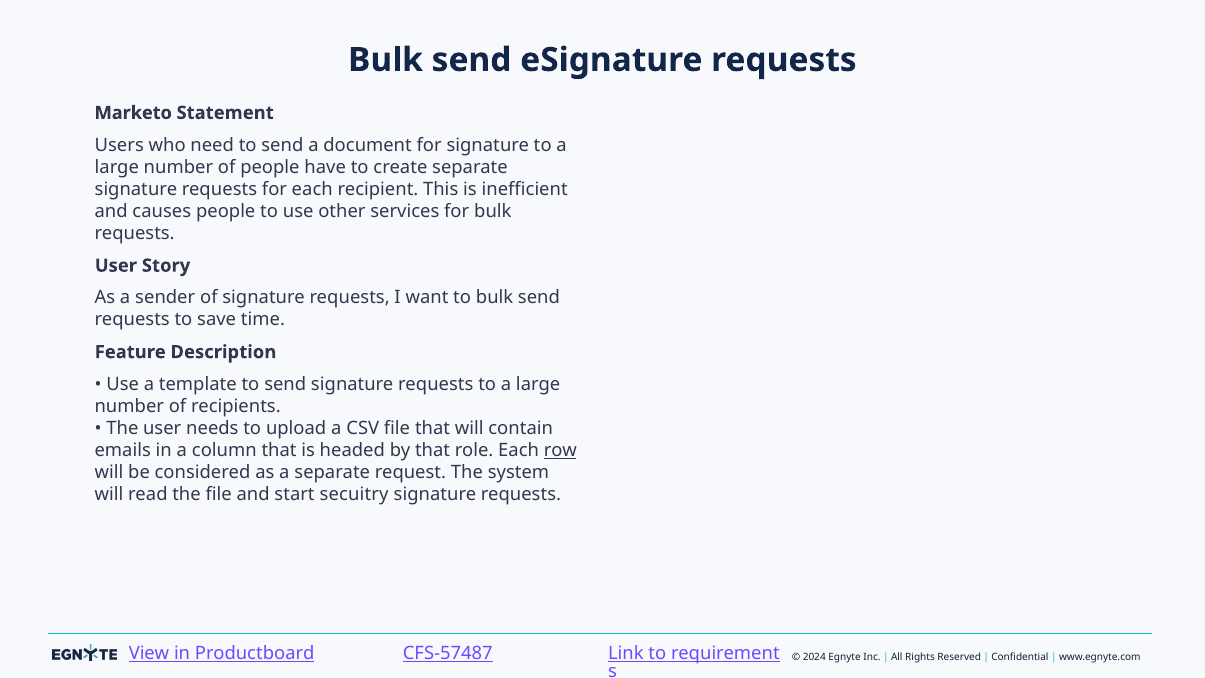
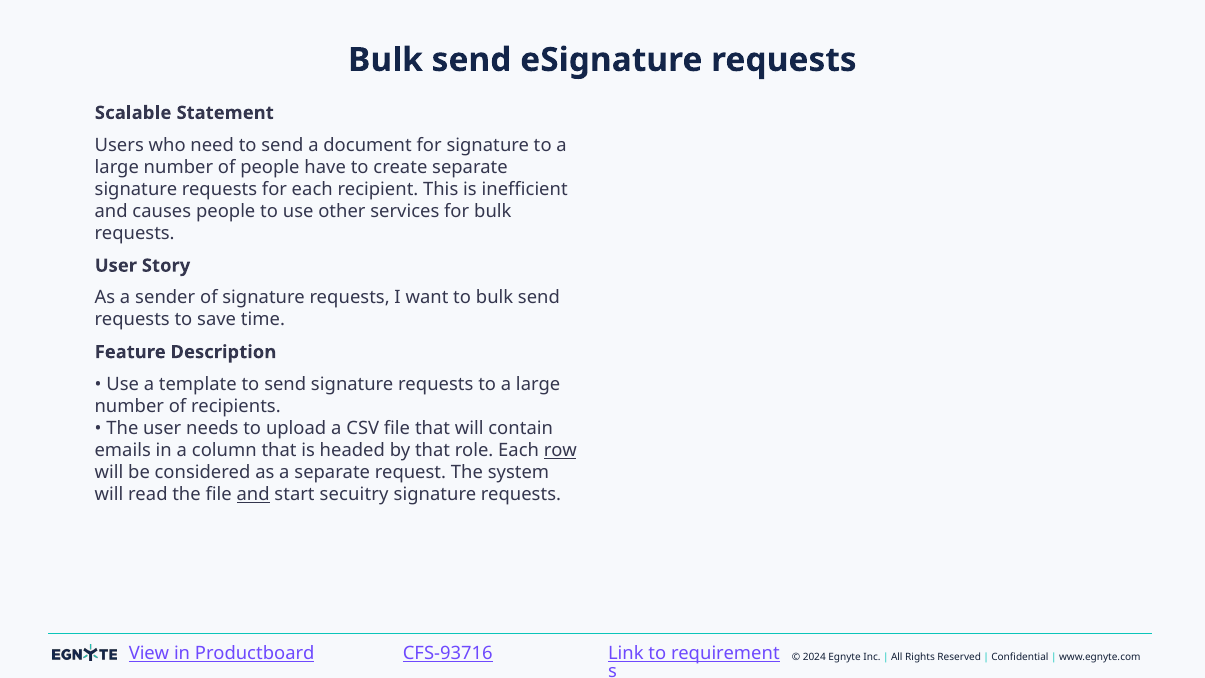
Marketo: Marketo -> Scalable
and at (253, 495) underline: none -> present
CFS-57487: CFS-57487 -> CFS-93716
